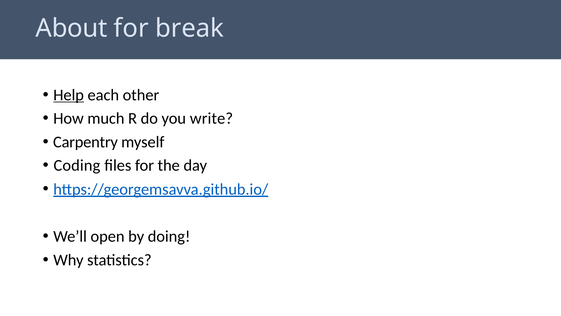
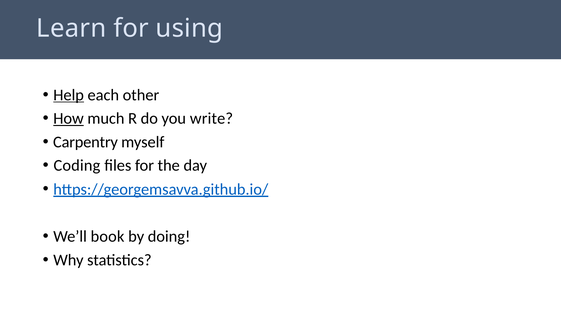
About: About -> Learn
break: break -> using
How underline: none -> present
open: open -> book
